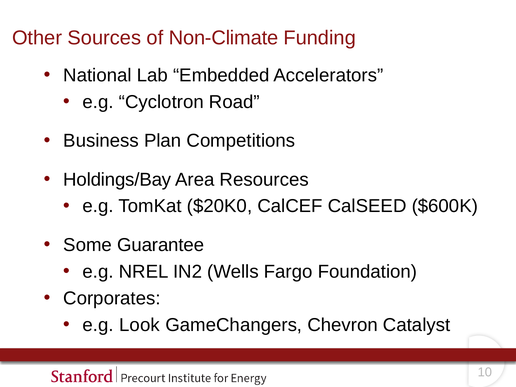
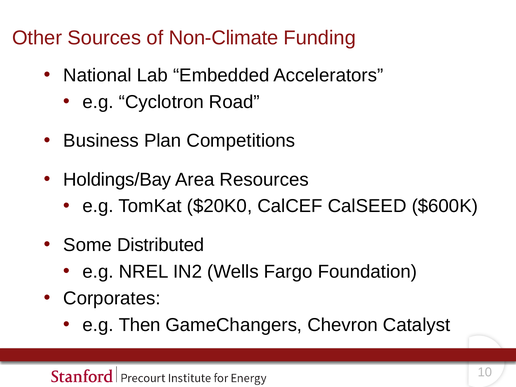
Guarantee: Guarantee -> Distributed
Look: Look -> Then
